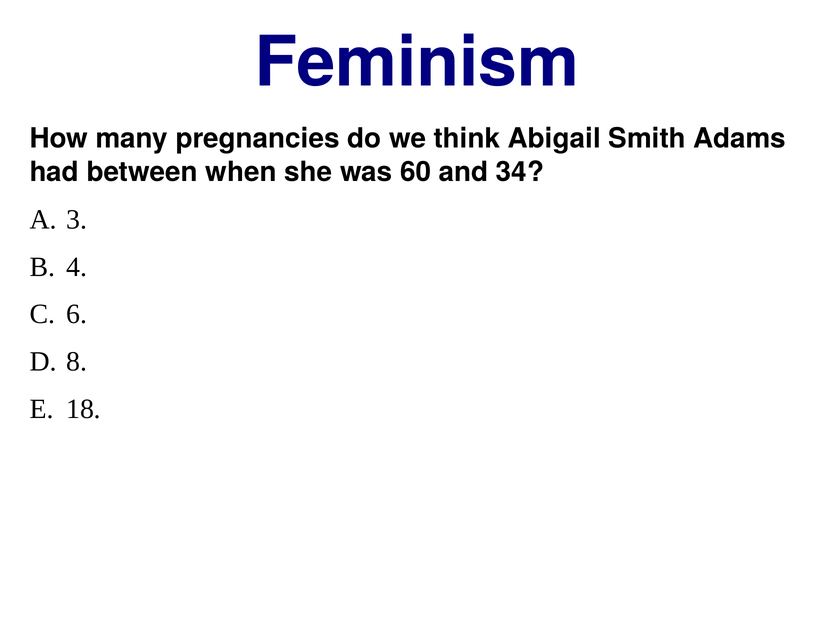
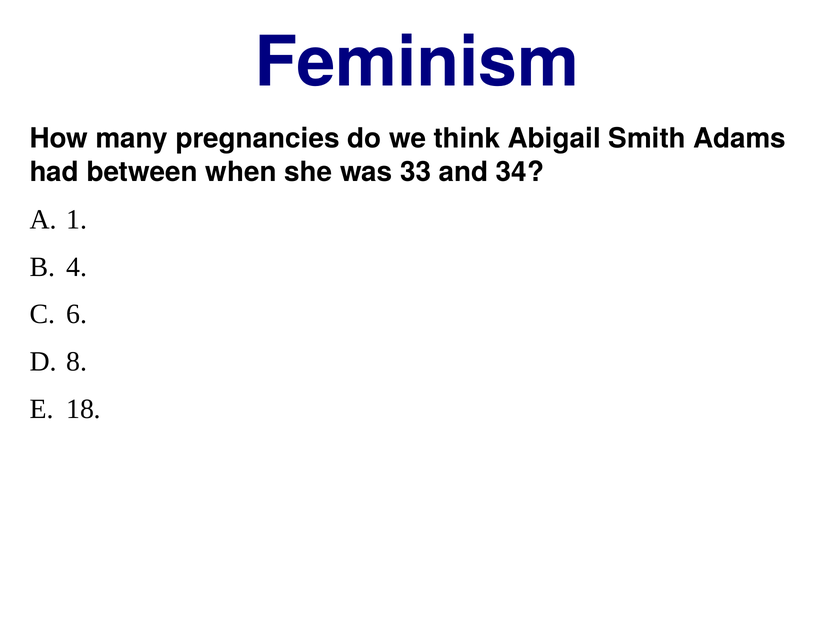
60: 60 -> 33
3: 3 -> 1
